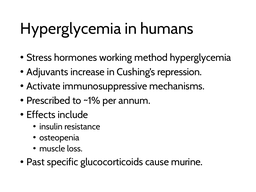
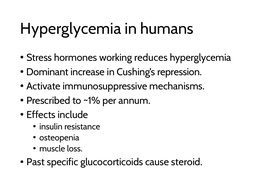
method: method -> reduces
Adjuvants: Adjuvants -> Dominant
murine: murine -> steroid
